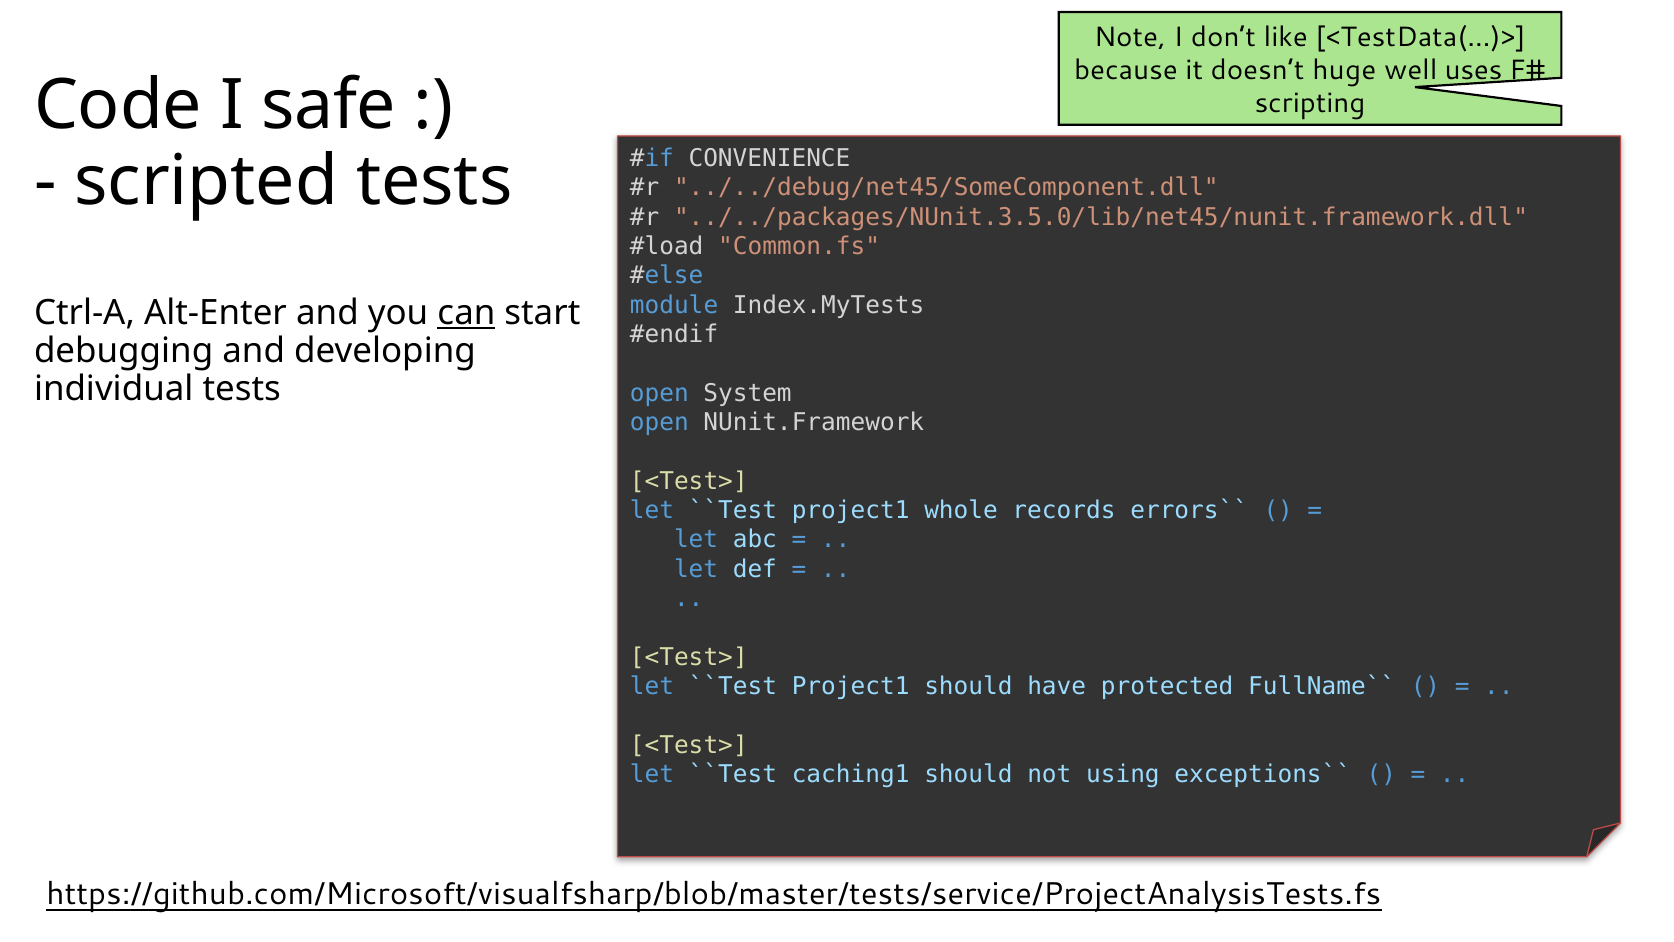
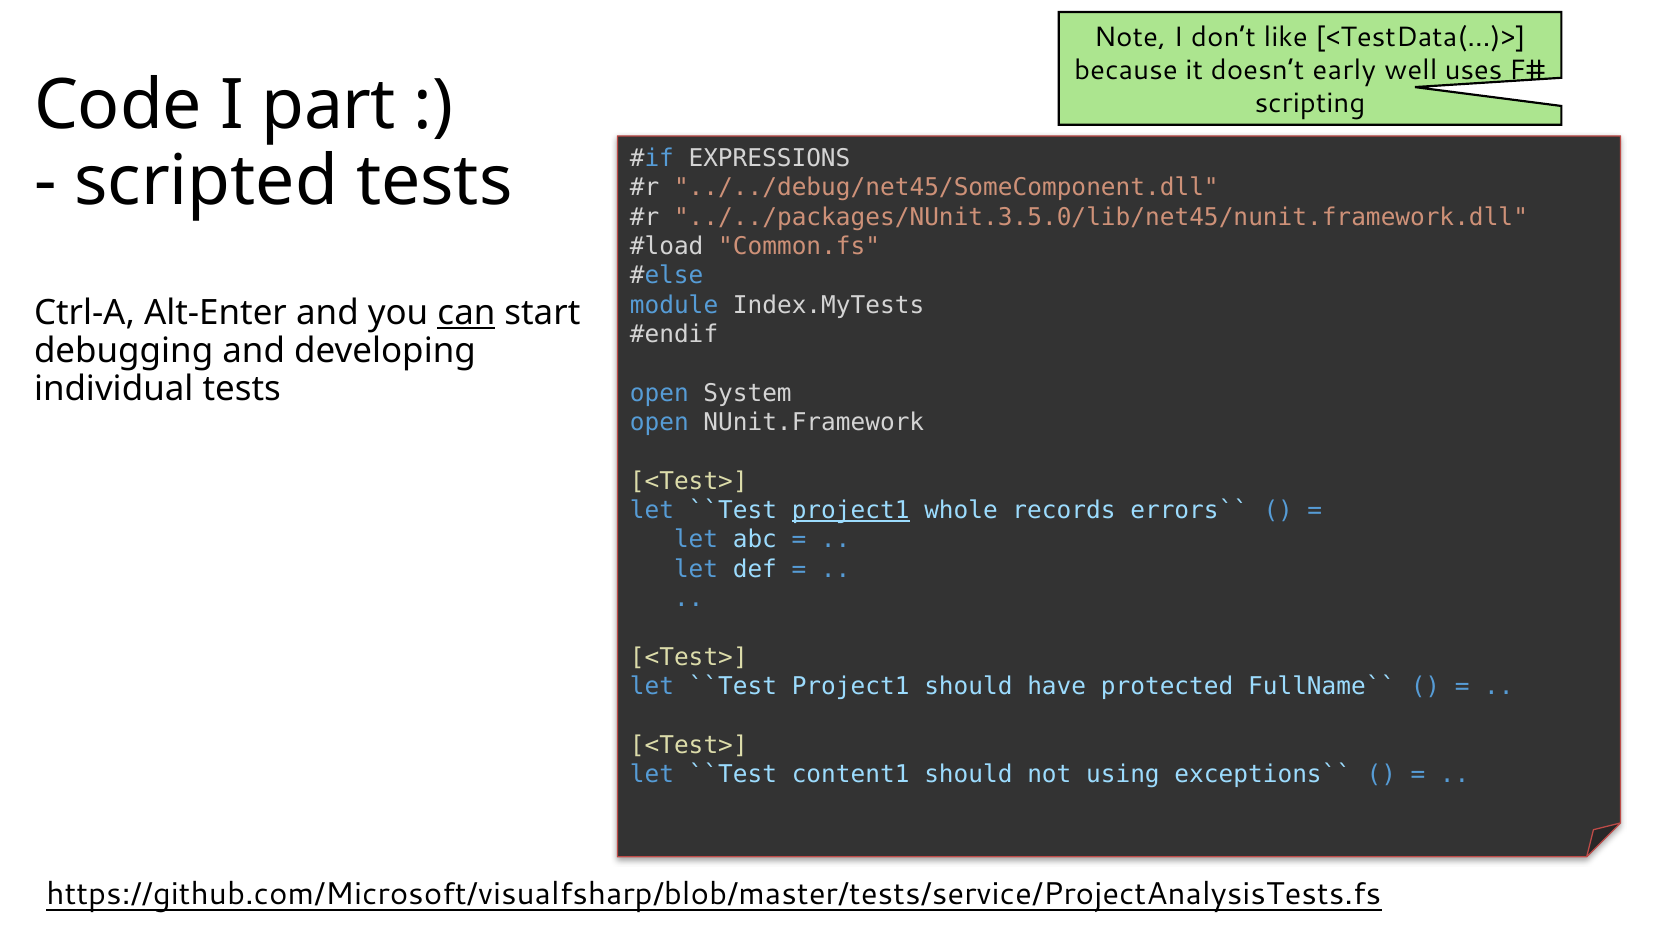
huge: huge -> early
safe: safe -> part
CONVENIENCE: CONVENIENCE -> EXPRESSIONS
project1 at (851, 510) underline: none -> present
caching1: caching1 -> content1
